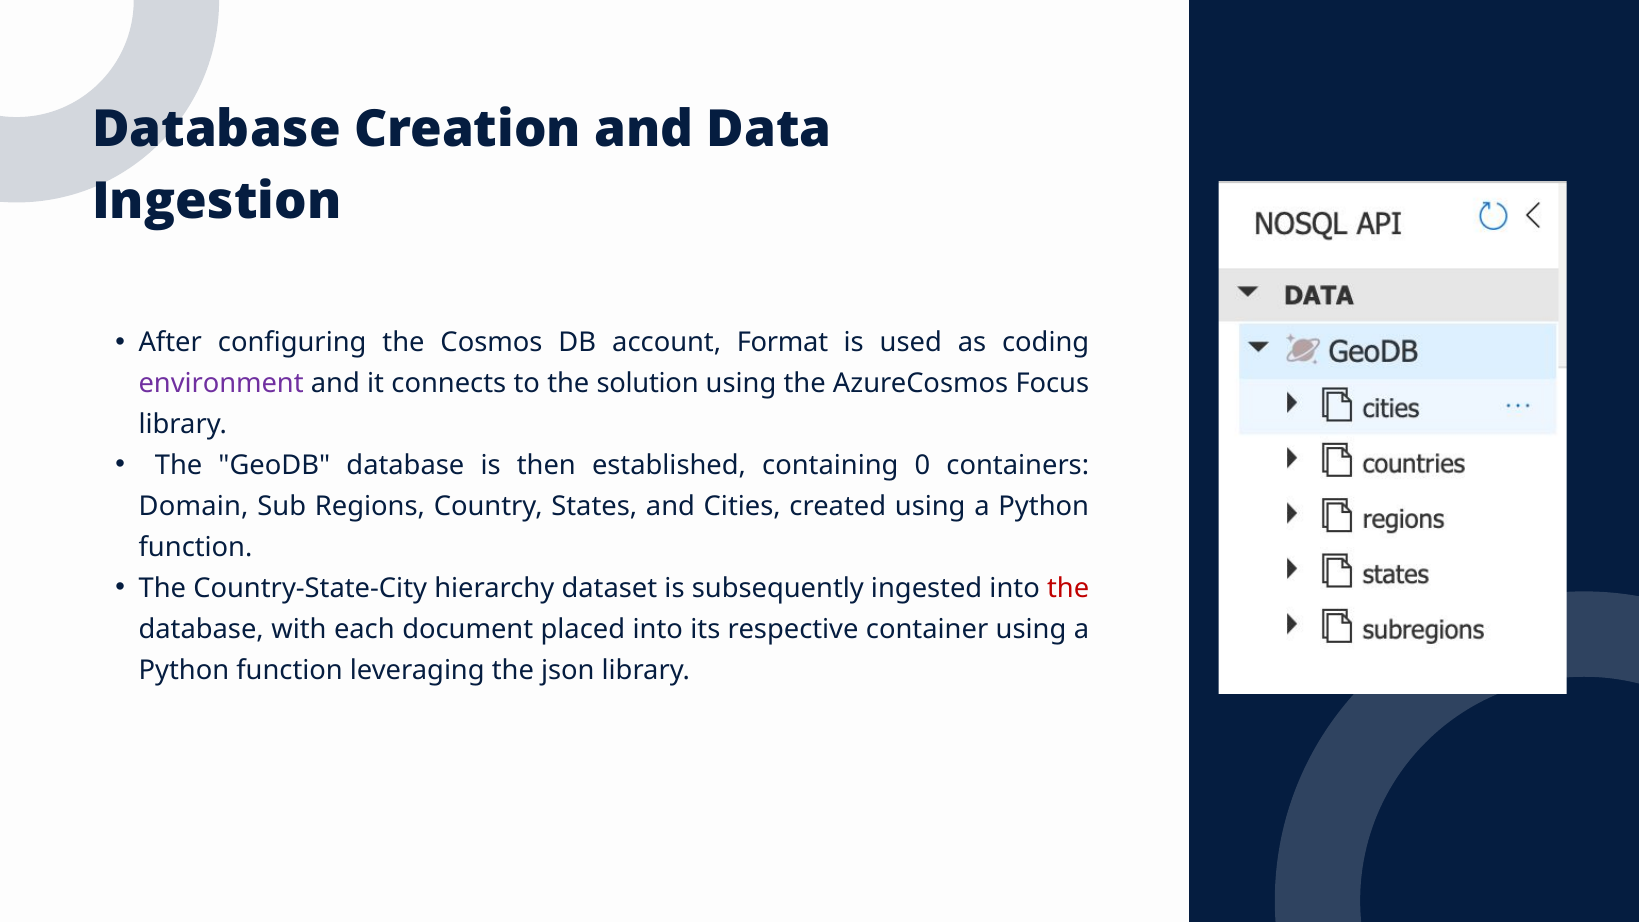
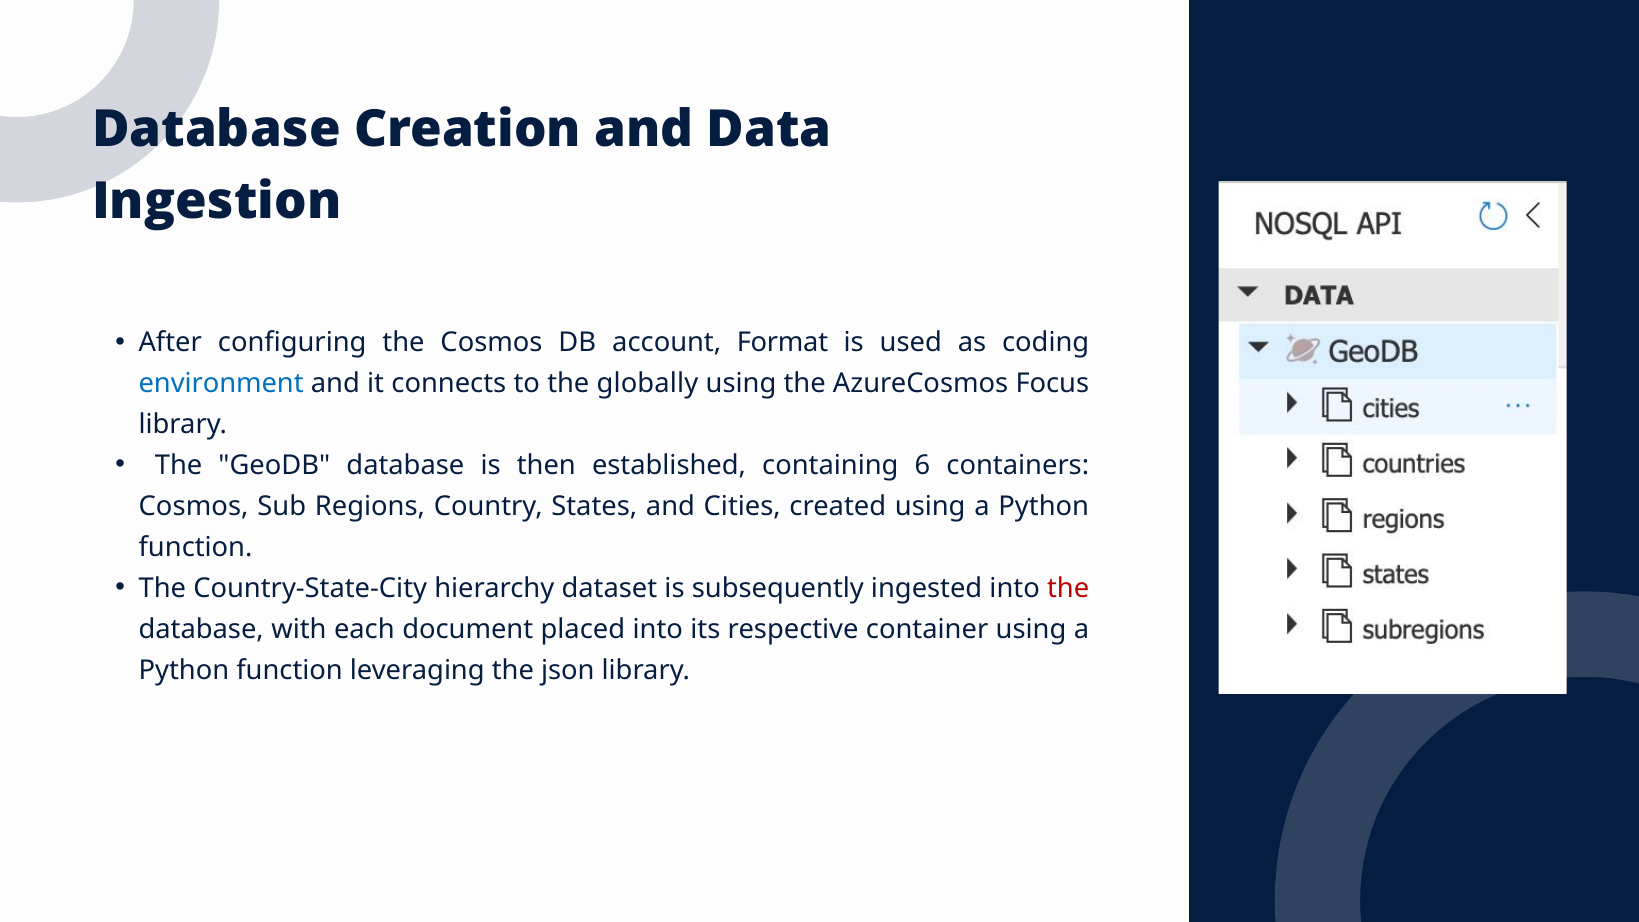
environment colour: purple -> blue
solution: solution -> globally
0: 0 -> 6
Domain at (194, 506): Domain -> Cosmos
